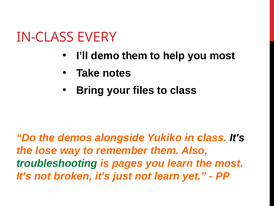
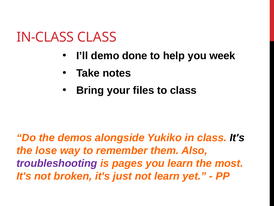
IN-CLASS EVERY: EVERY -> CLASS
demo them: them -> done
you most: most -> week
troubleshooting colour: green -> purple
